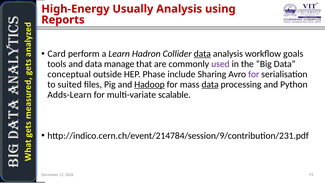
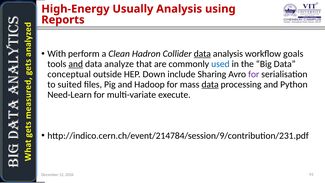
Card: Card -> With
Learn: Learn -> Clean
and at (76, 64) underline: none -> present
manage: manage -> analyze
used colour: purple -> blue
Phase: Phase -> Down
Hadoop underline: present -> none
Adds-Learn: Adds-Learn -> Need-Learn
scalable: scalable -> execute
